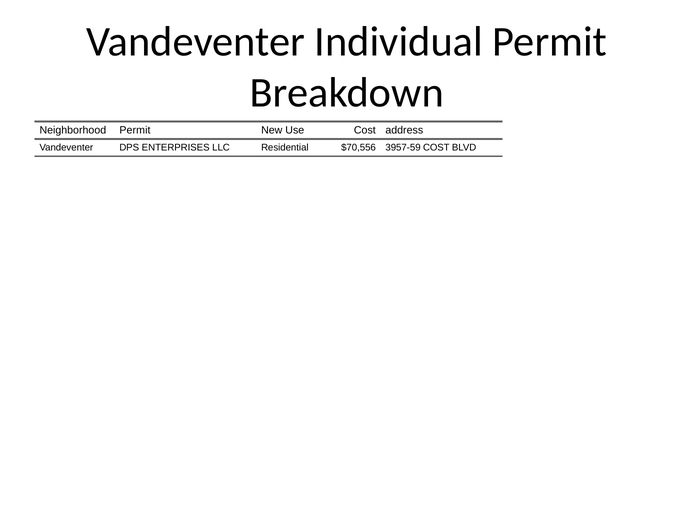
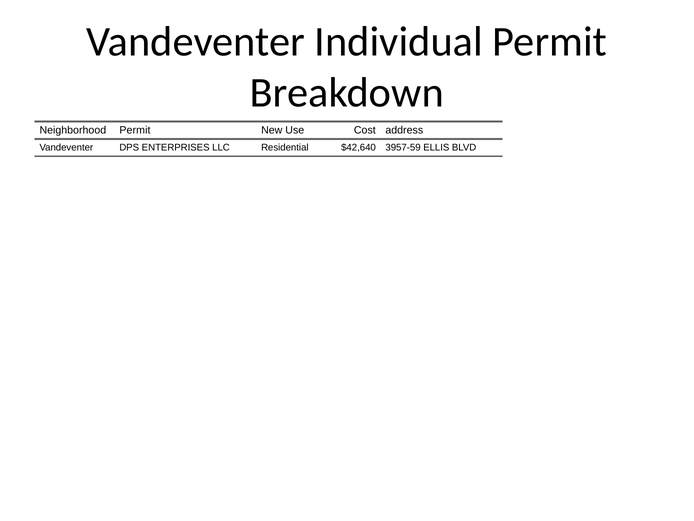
$70,556: $70,556 -> $42,640
3957-59 COST: COST -> ELLIS
